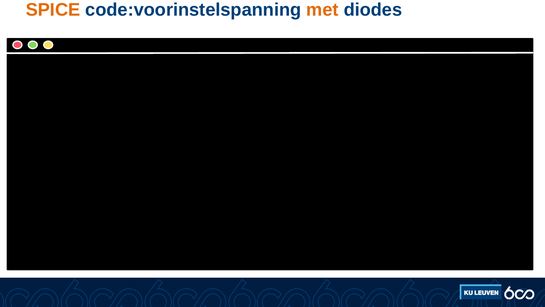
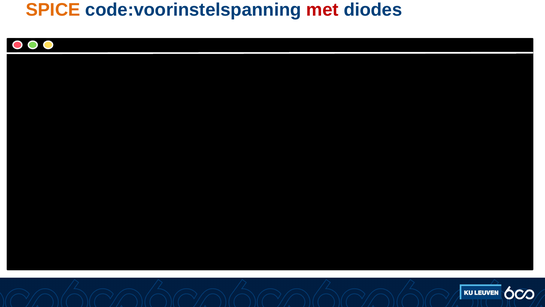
met colour: orange -> red
